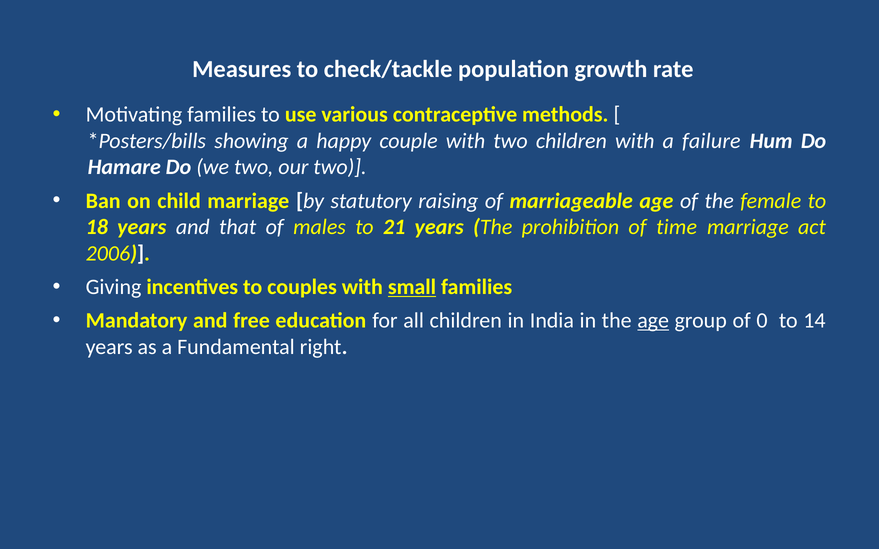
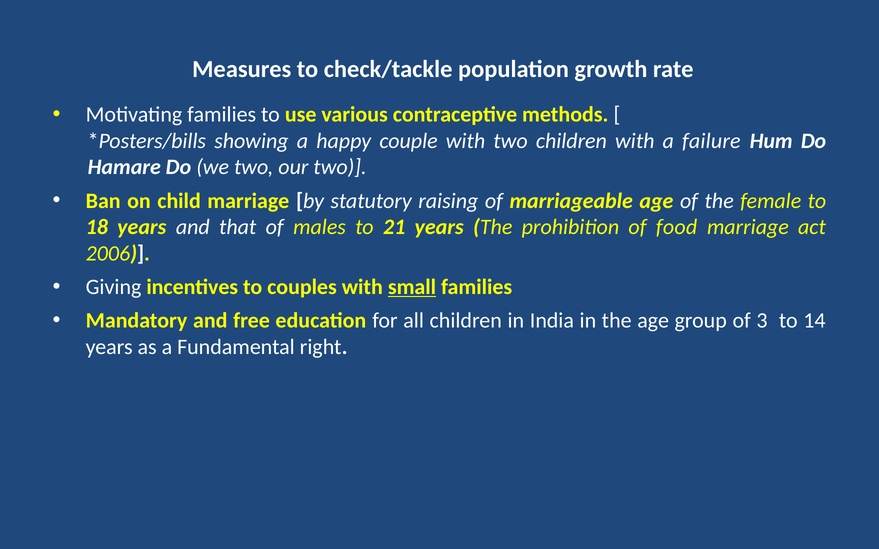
time: time -> food
age at (653, 321) underline: present -> none
0: 0 -> 3
